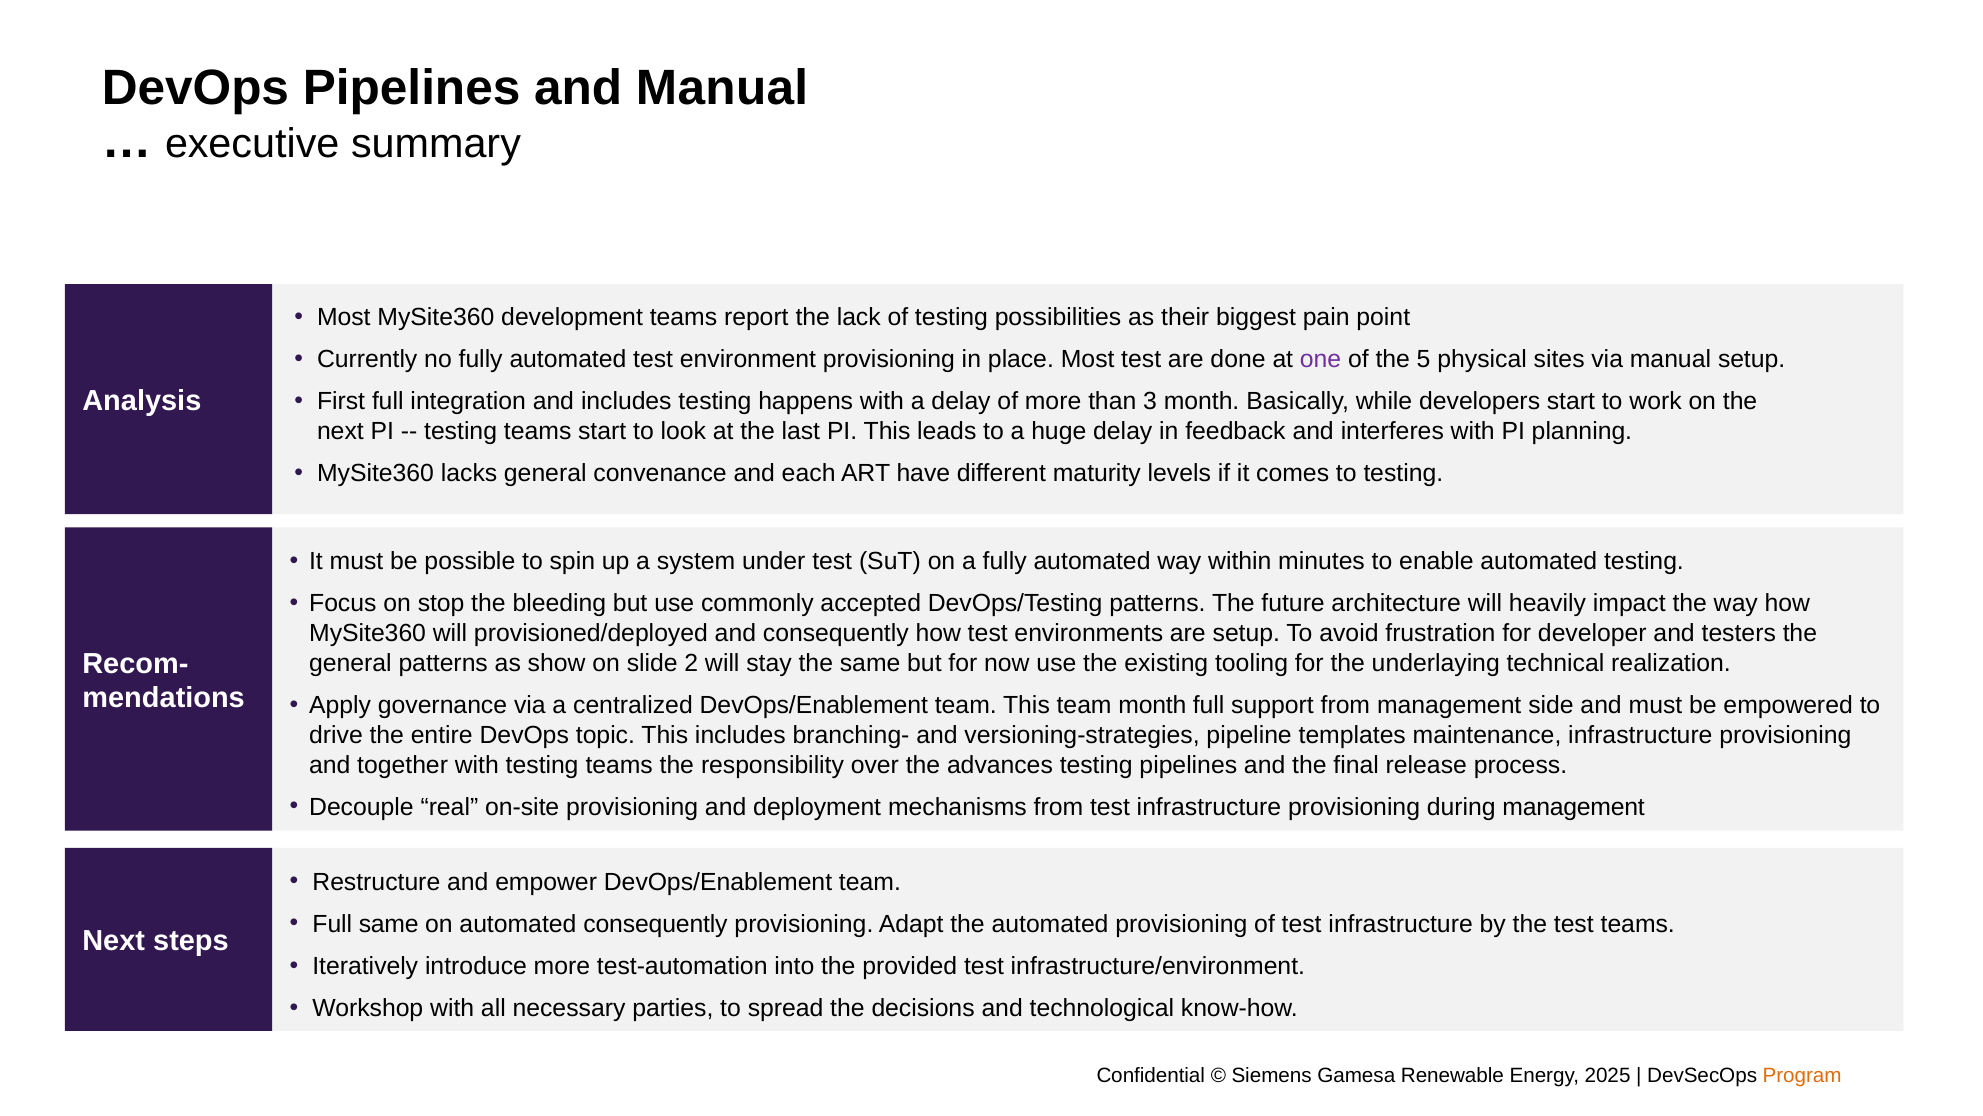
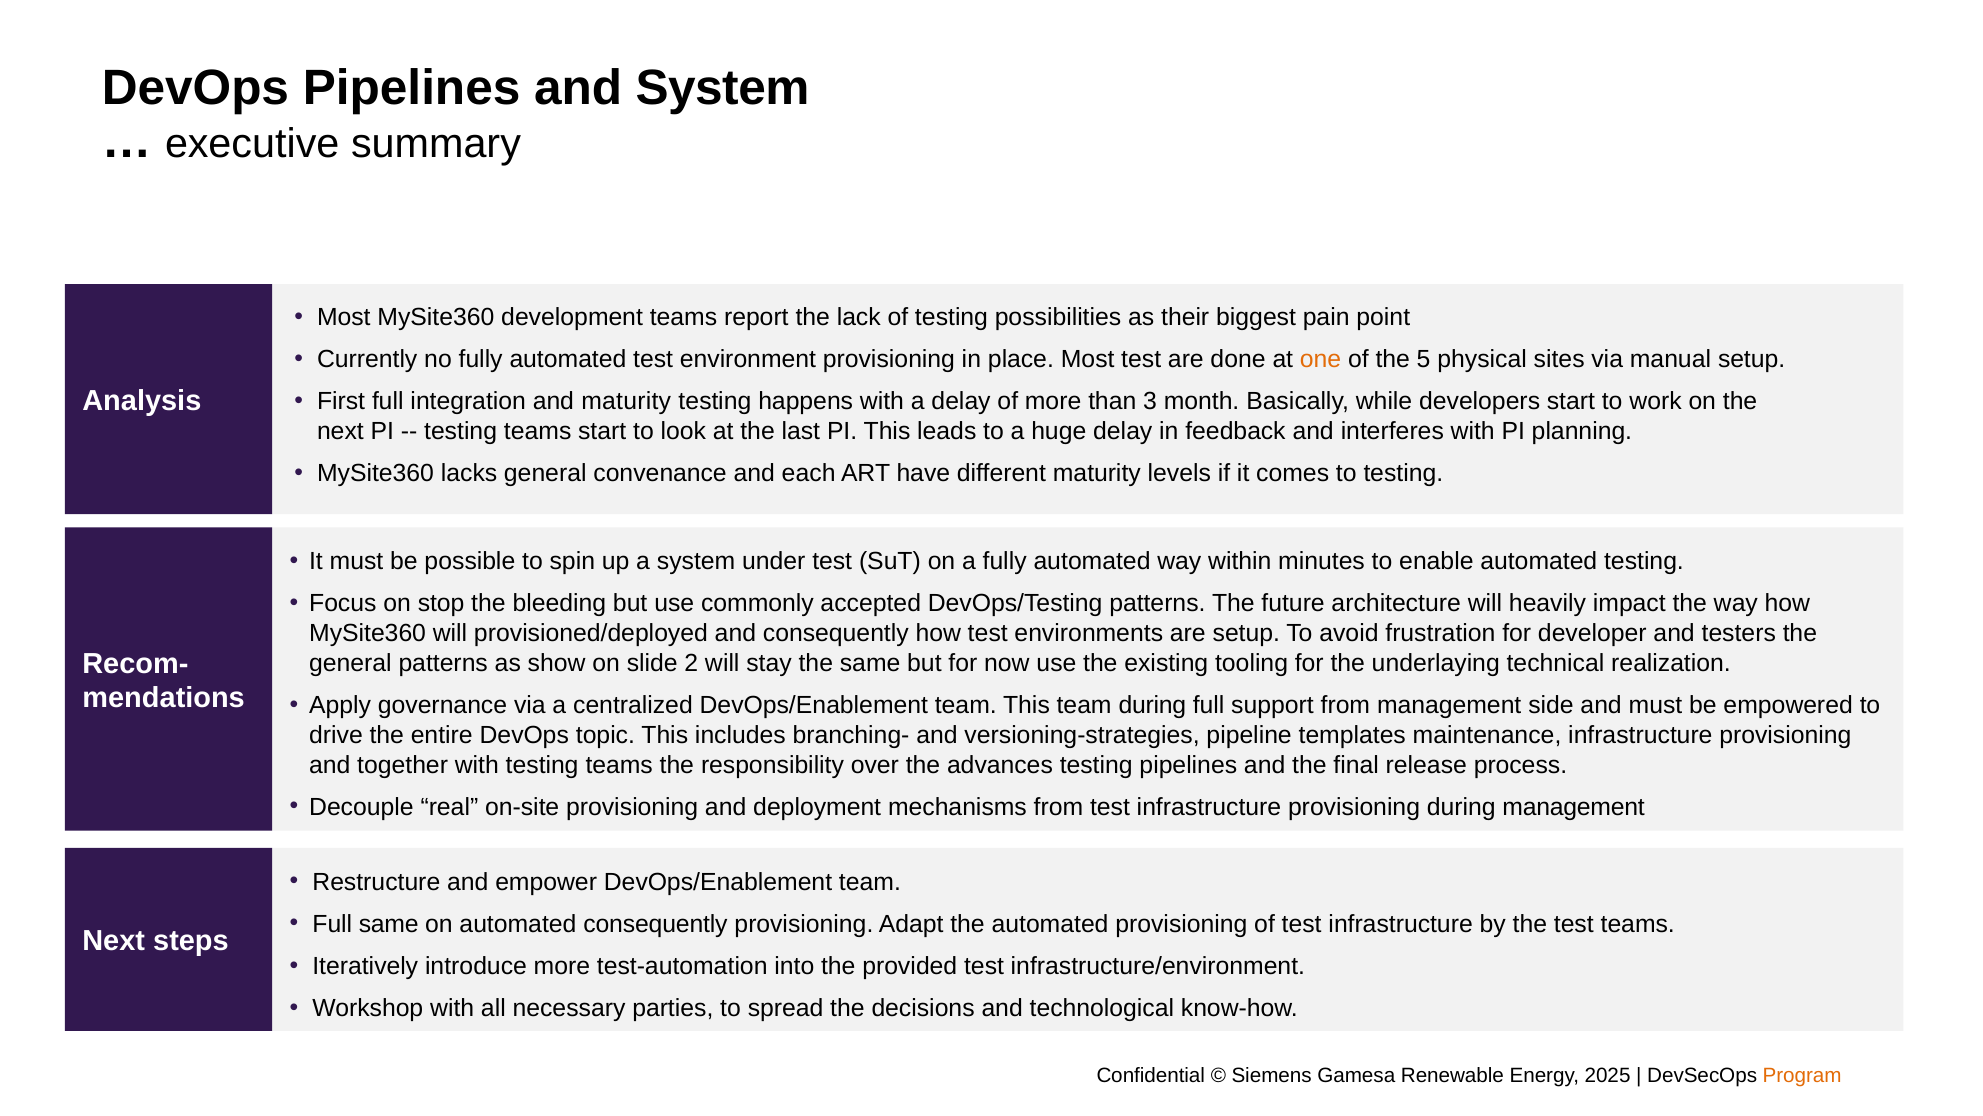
and Manual: Manual -> System
one colour: purple -> orange
and includes: includes -> maturity
team month: month -> during
